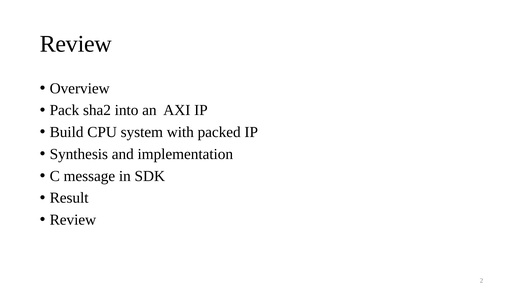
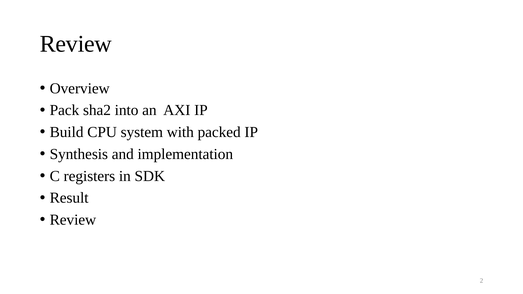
message: message -> registers
